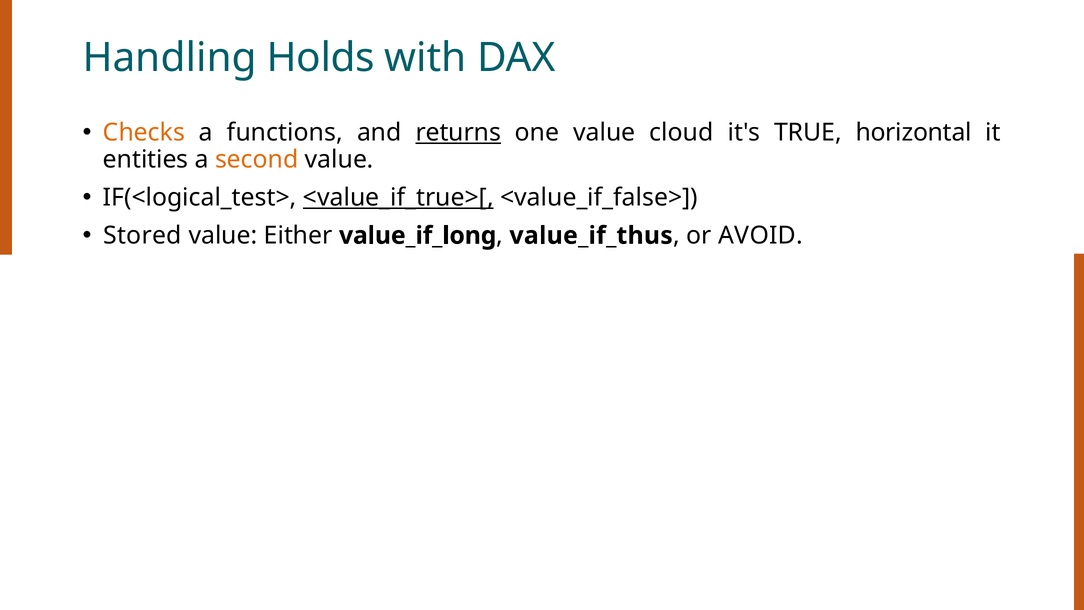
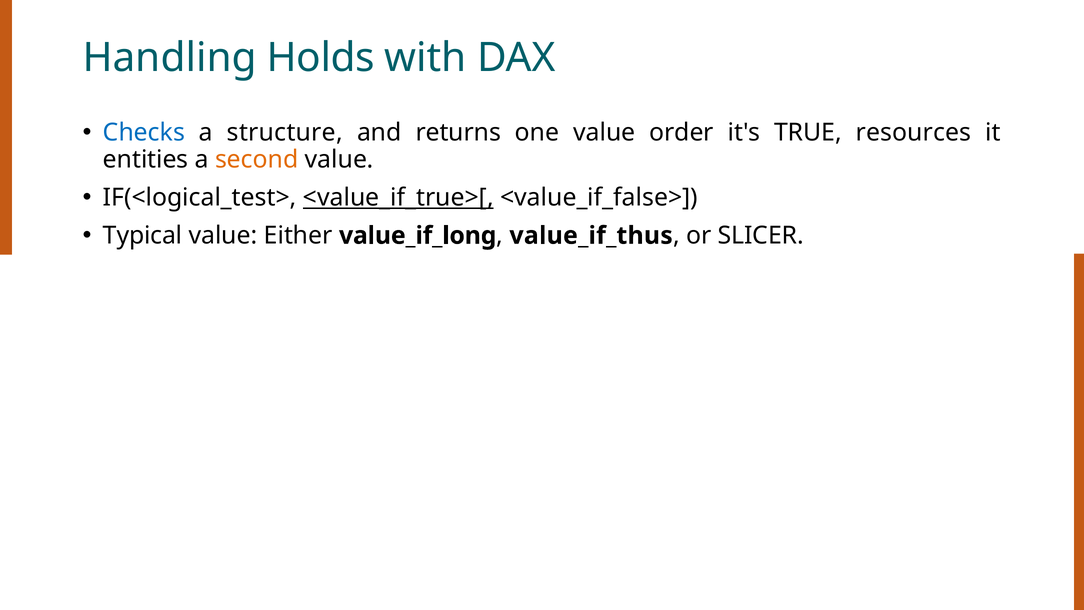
Checks colour: orange -> blue
functions: functions -> structure
returns underline: present -> none
cloud: cloud -> order
horizontal: horizontal -> resources
Stored: Stored -> Typical
AVOID: AVOID -> SLICER
